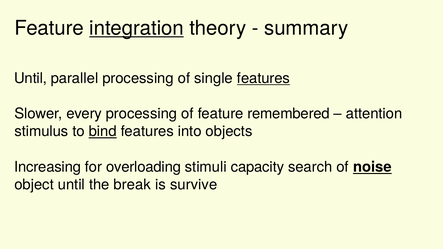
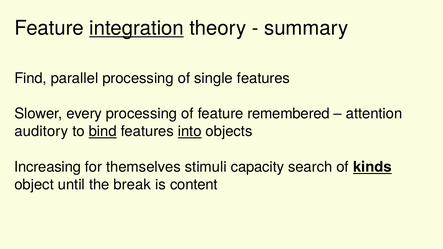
Until at (31, 78): Until -> Find
features at (263, 78) underline: present -> none
stimulus: stimulus -> auditory
into underline: none -> present
overloading: overloading -> themselves
noise: noise -> kinds
survive: survive -> content
